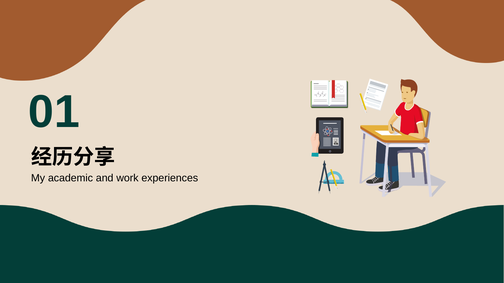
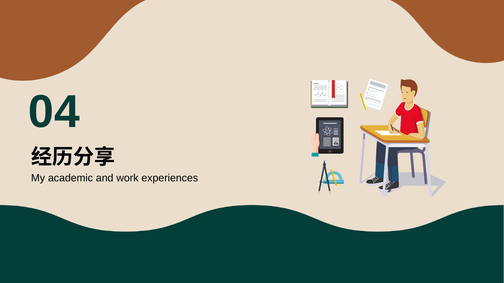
1: 1 -> 4
